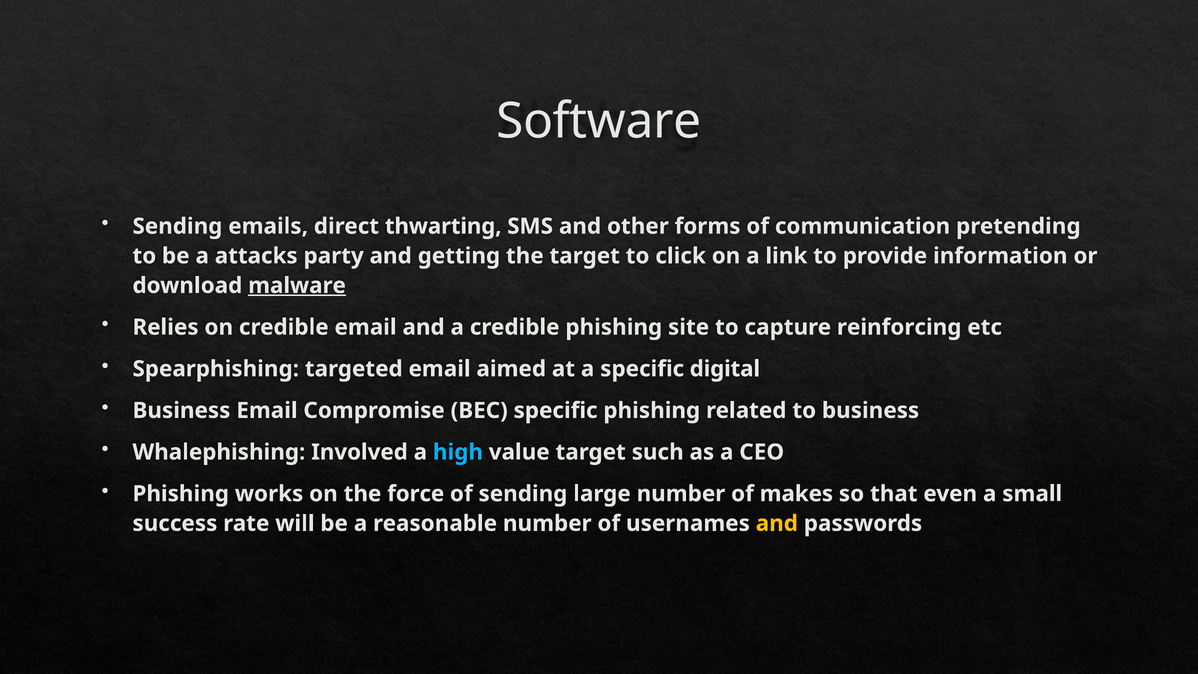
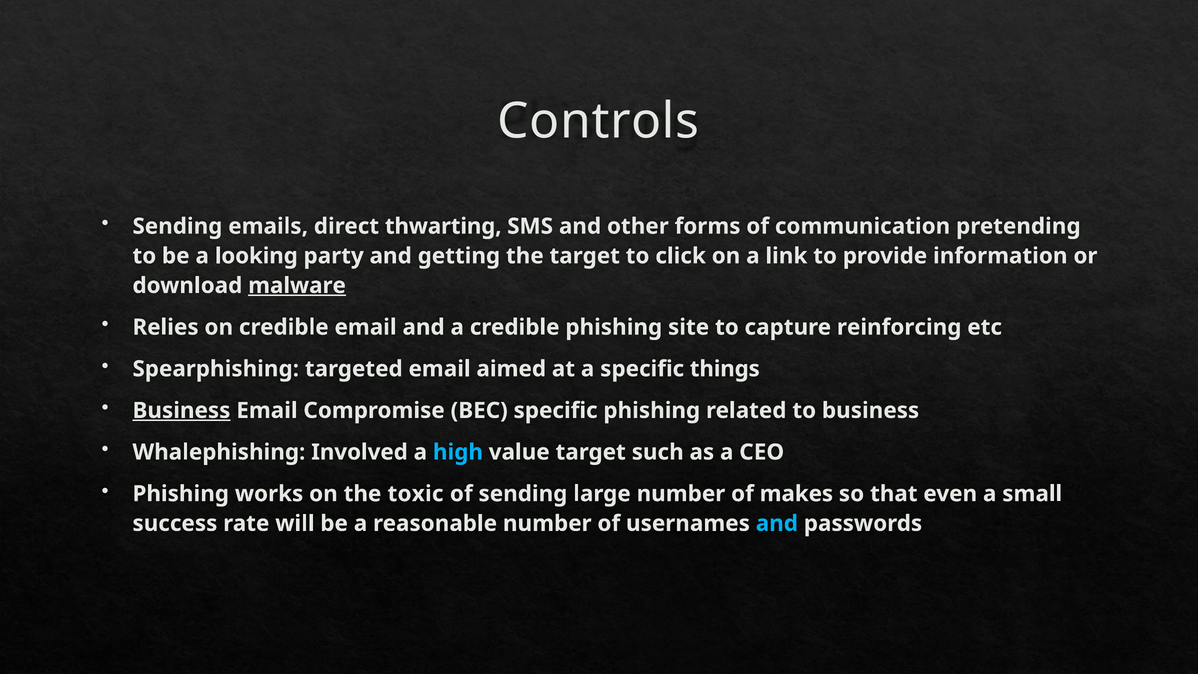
Software: Software -> Controls
attacks: attacks -> looking
digital: digital -> things
Business at (181, 410) underline: none -> present
force: force -> toxic
and at (777, 523) colour: yellow -> light blue
